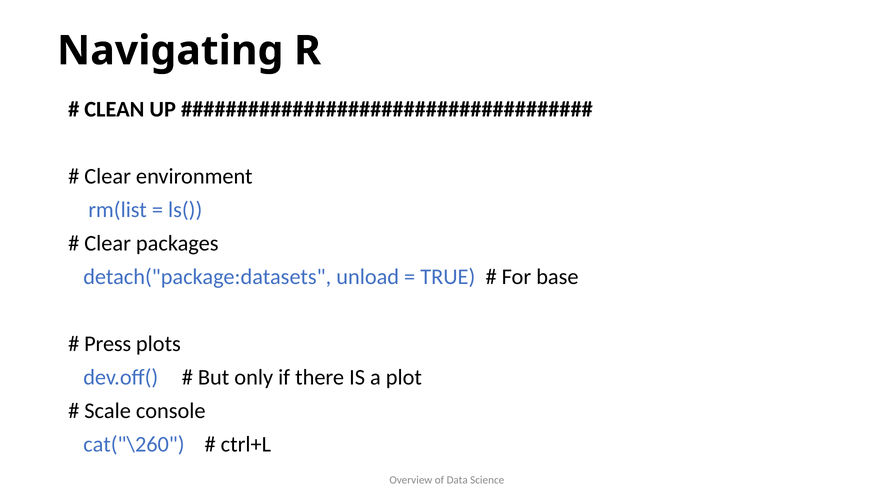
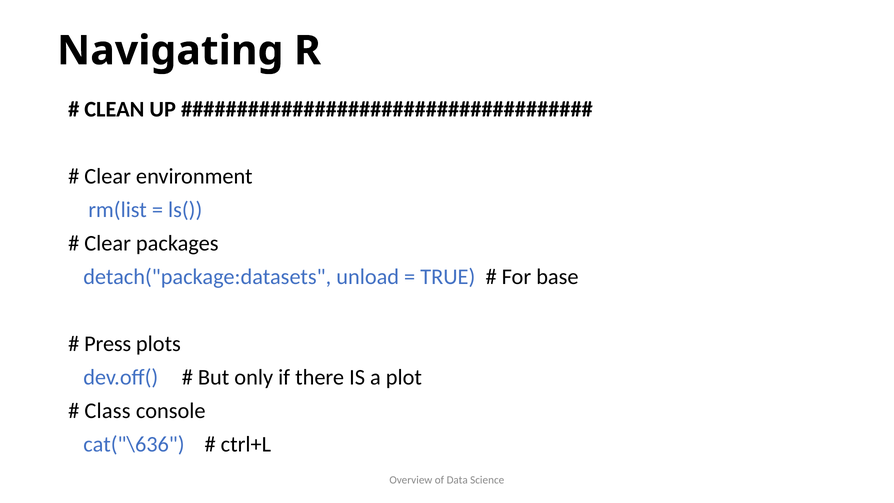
Scale: Scale -> Class
cat("\260: cat("\260 -> cat("\636
